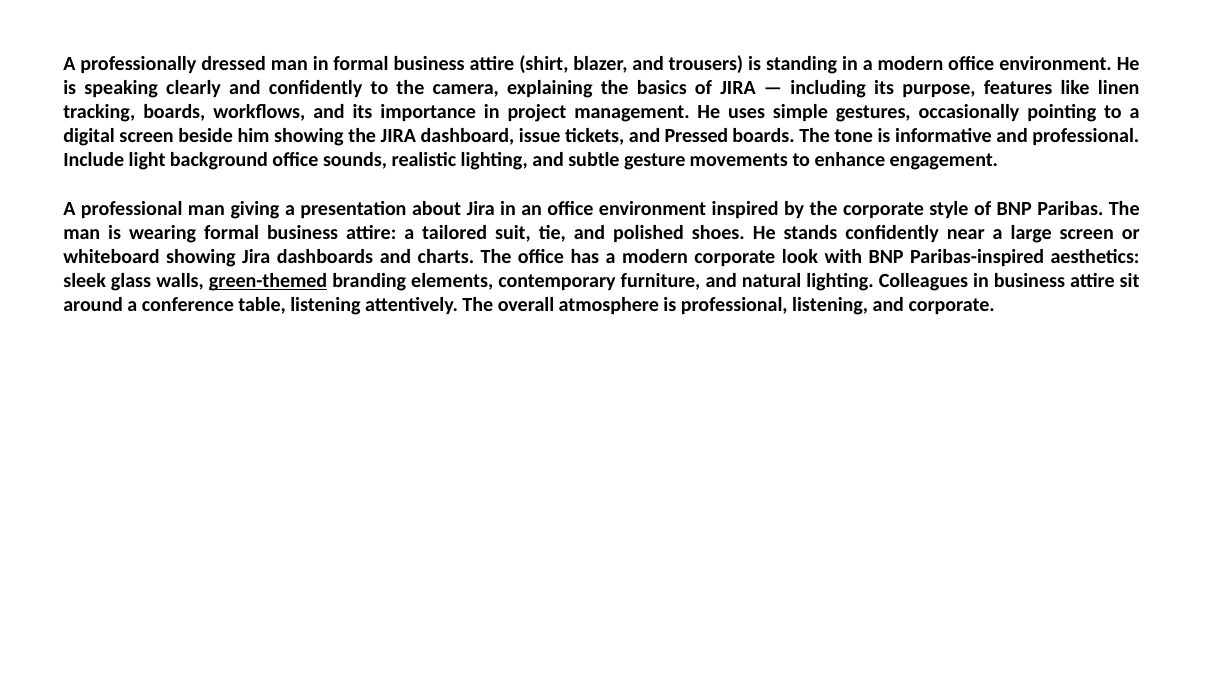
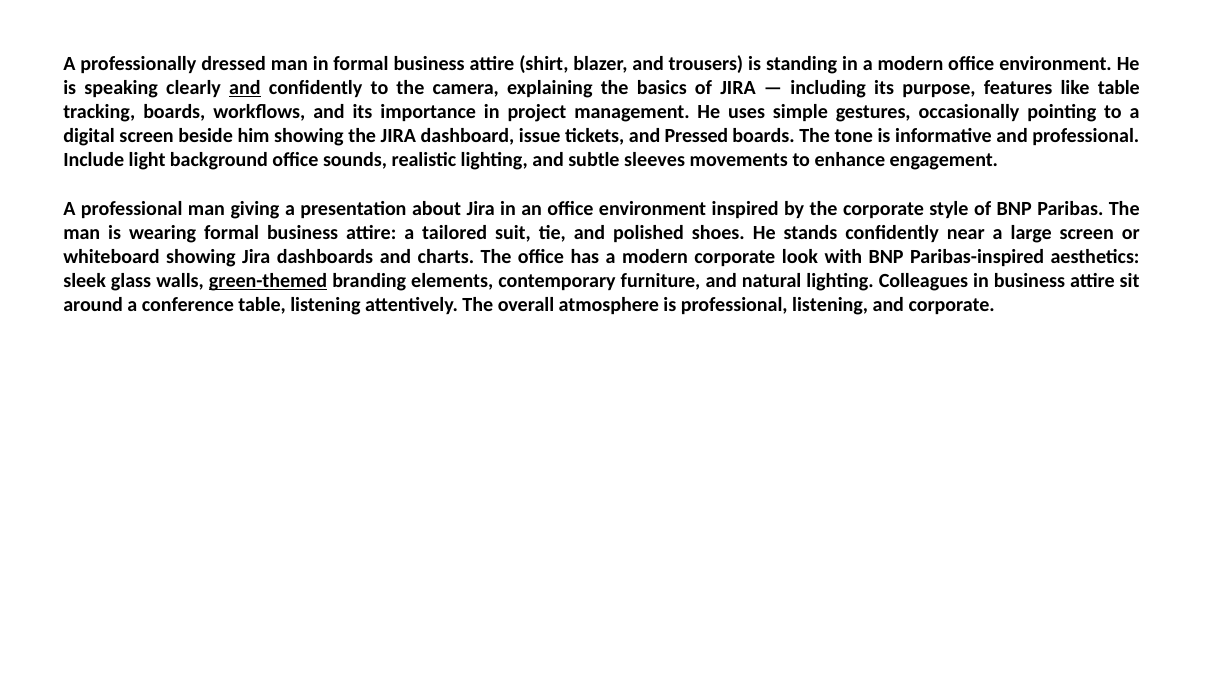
and at (245, 88) underline: none -> present
like linen: linen -> table
gesture: gesture -> sleeves
